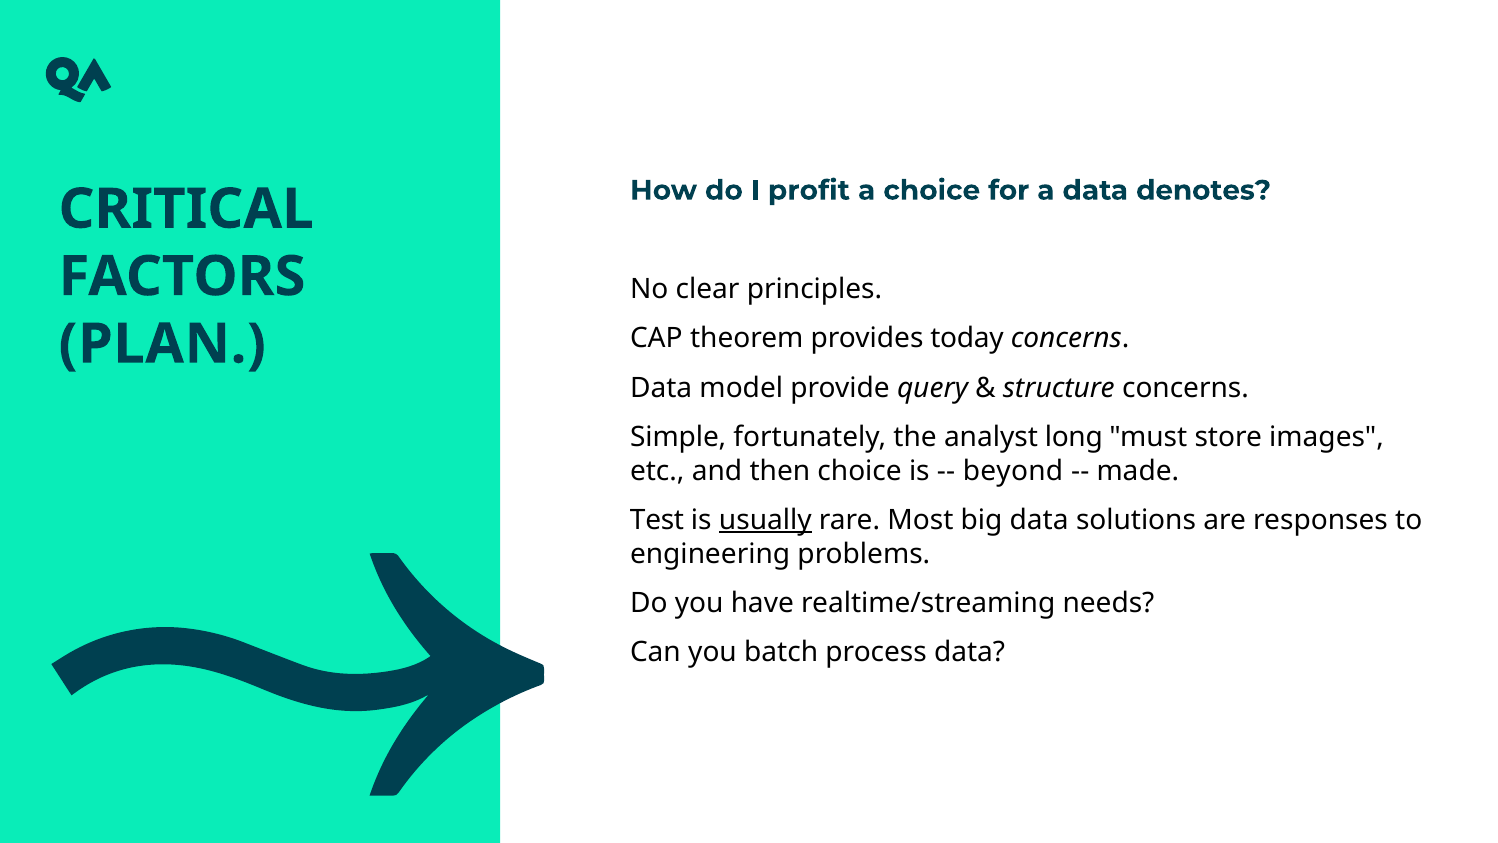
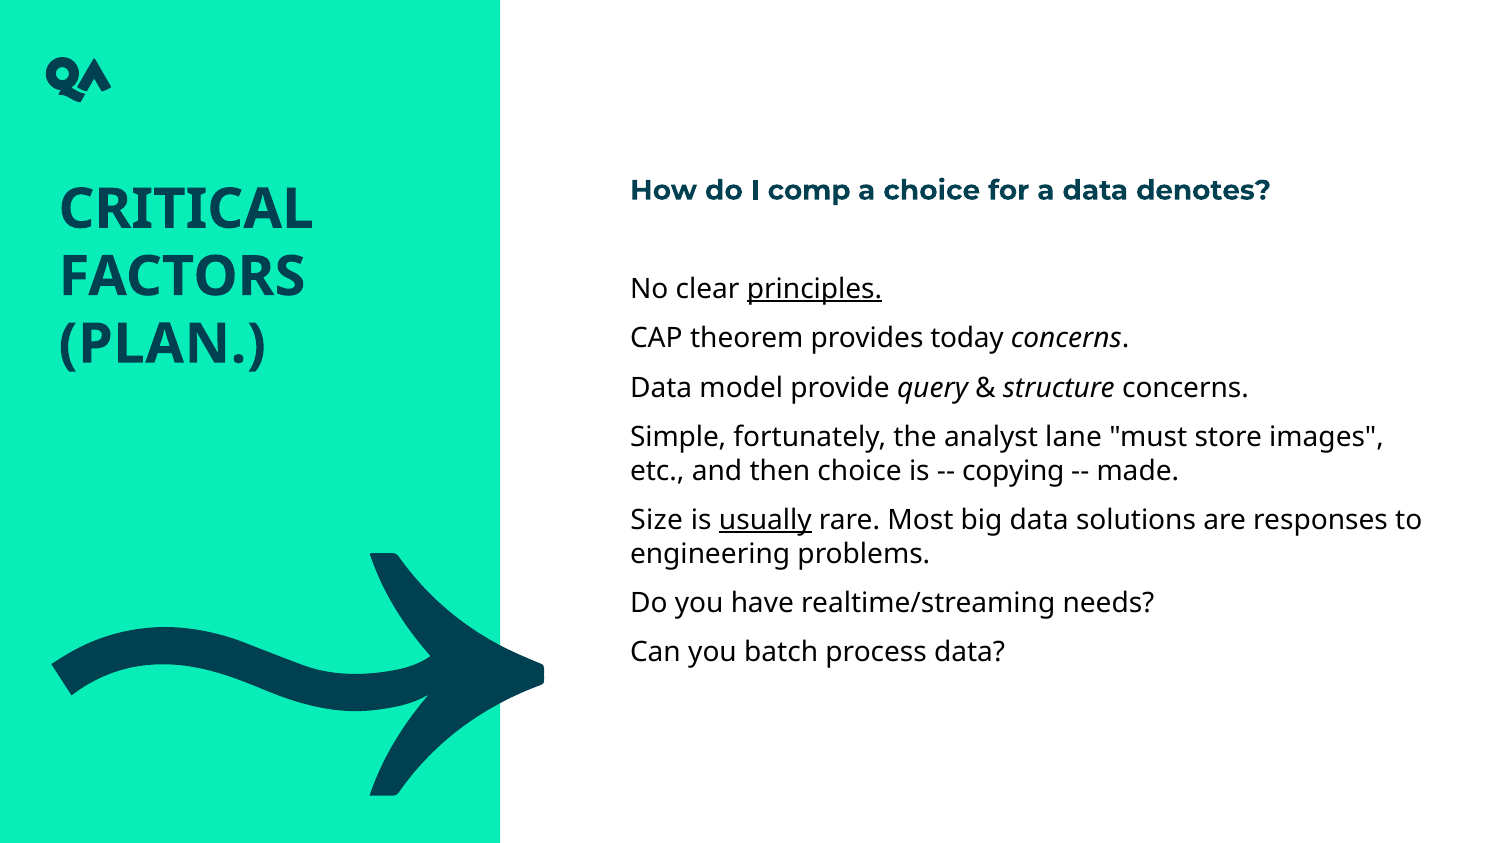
profit: profit -> comp
principles underline: none -> present
long: long -> lane
beyond: beyond -> copying
Test: Test -> Size
